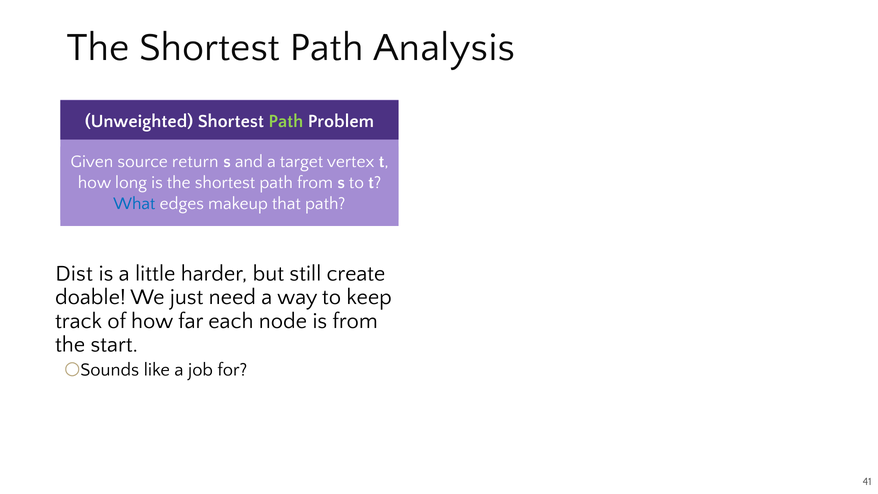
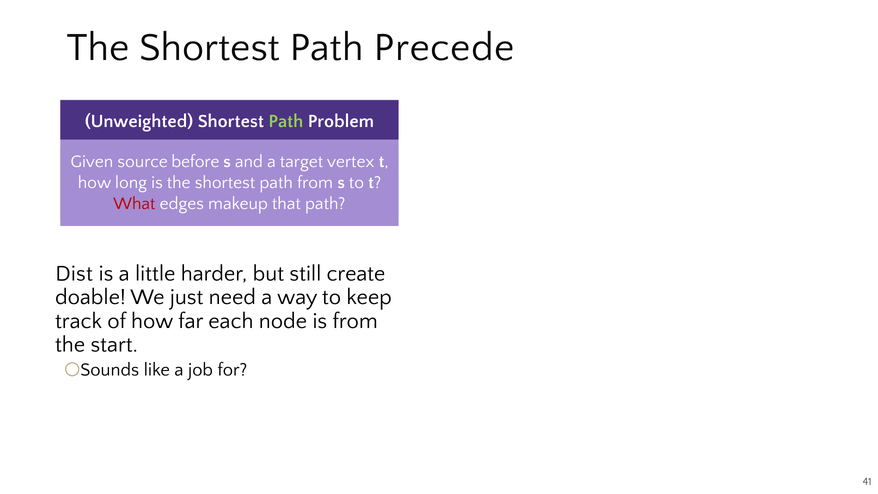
Analysis: Analysis -> Precede
return: return -> before
What colour: blue -> red
